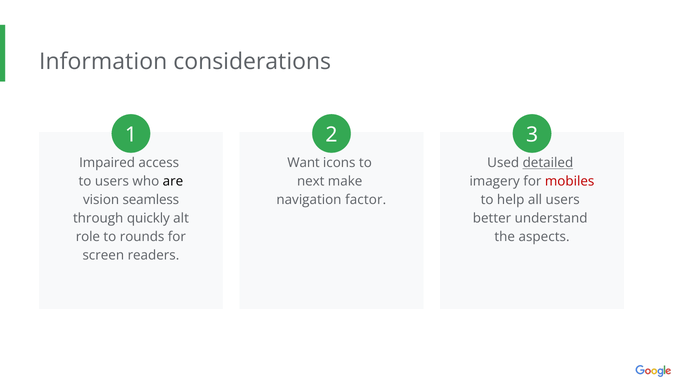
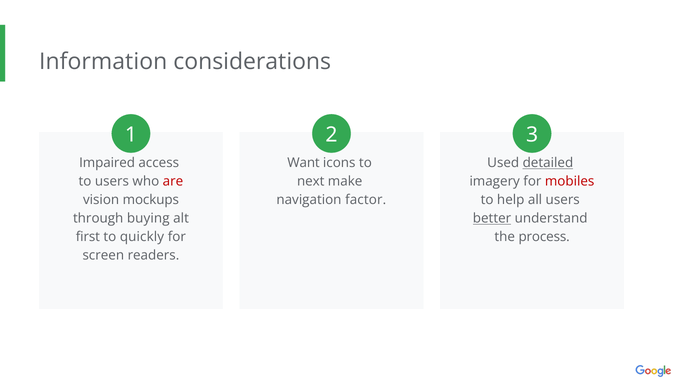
are colour: black -> red
seamless: seamless -> mockups
quickly: quickly -> buying
better underline: none -> present
role: role -> first
rounds: rounds -> quickly
aspects: aspects -> process
